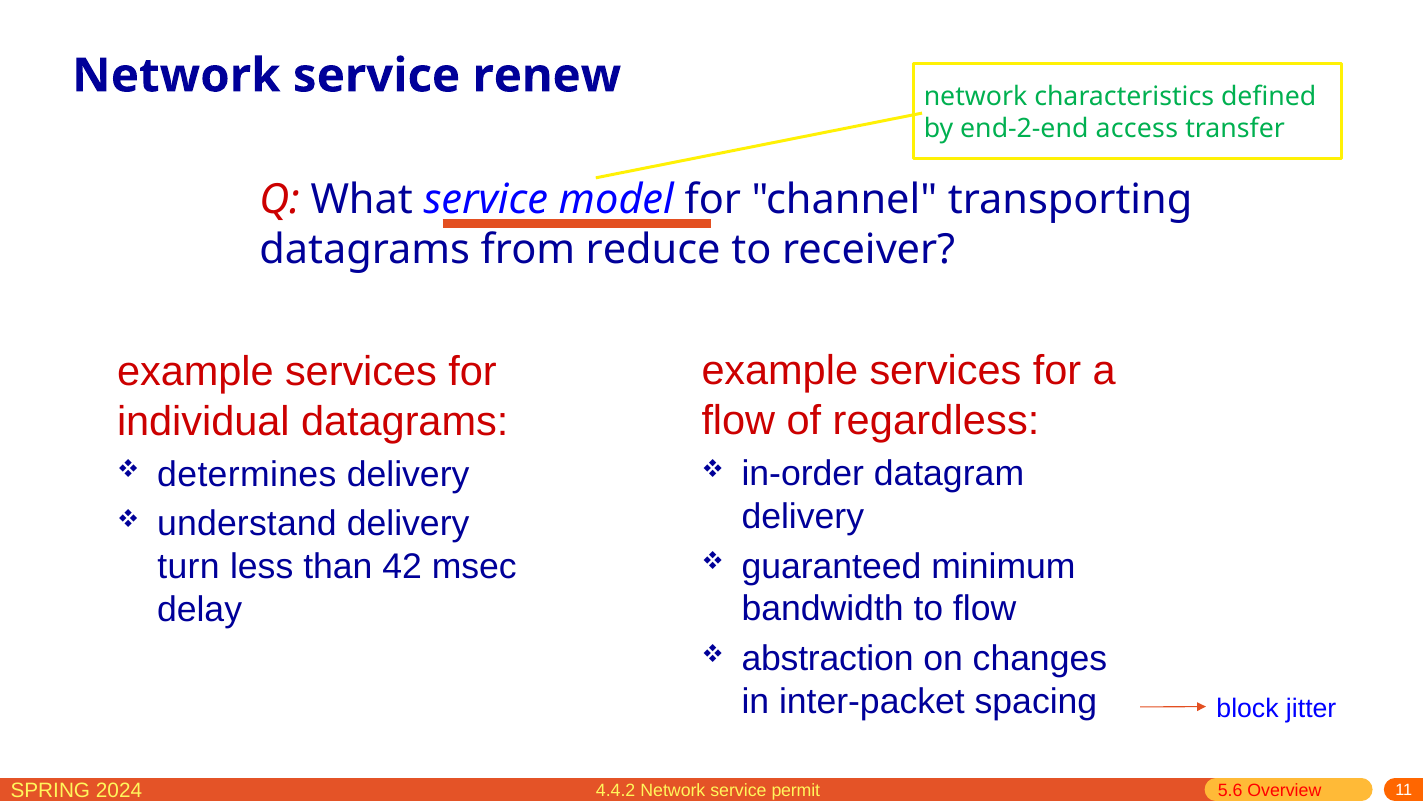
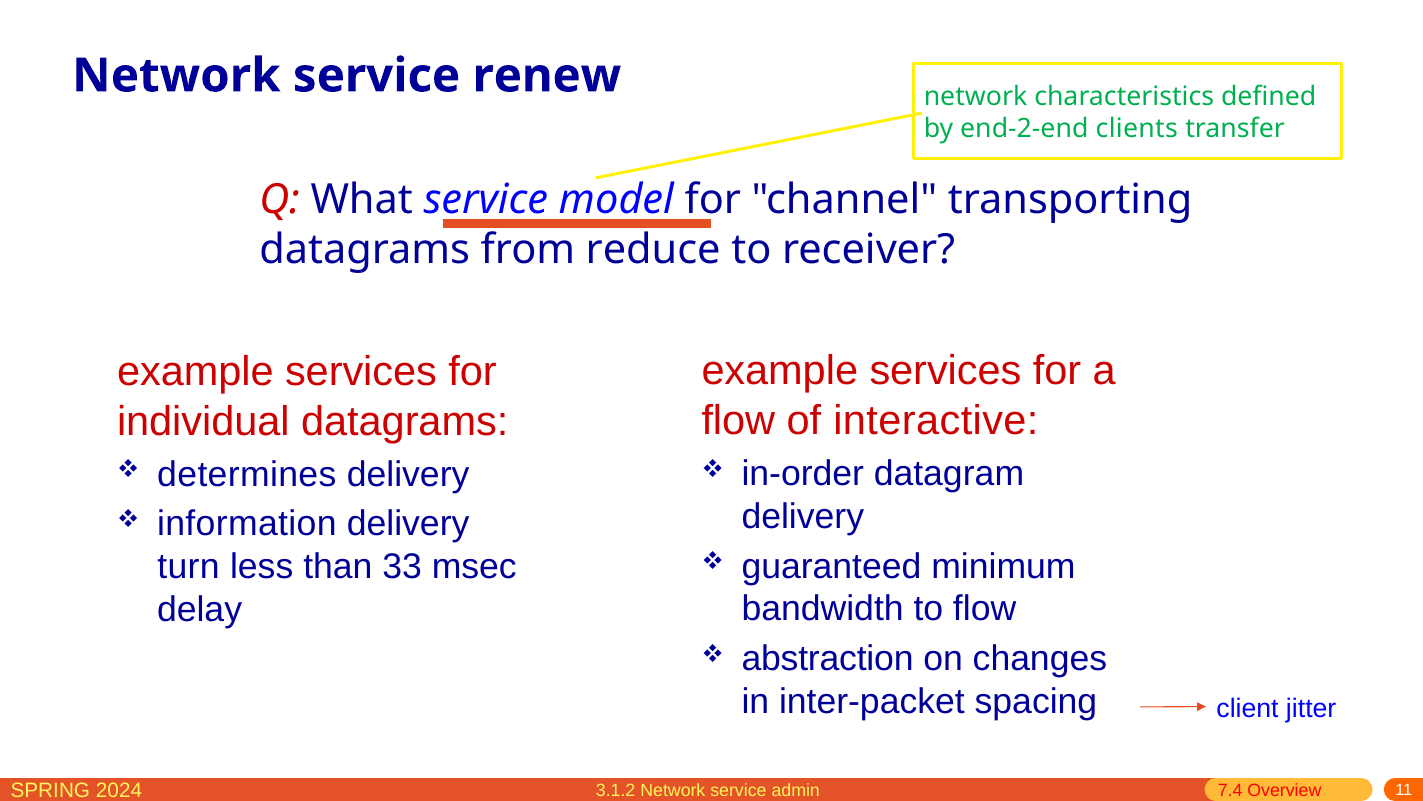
access: access -> clients
regardless: regardless -> interactive
understand: understand -> information
42: 42 -> 33
block: block -> client
4.4.2: 4.4.2 -> 3.1.2
permit: permit -> admin
5.6: 5.6 -> 7.4
